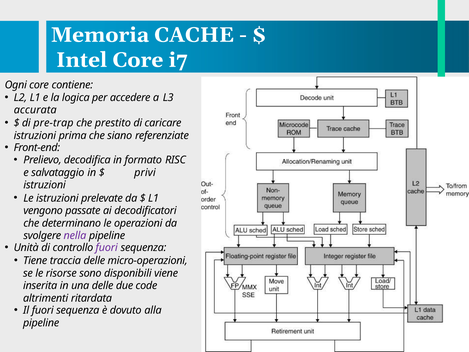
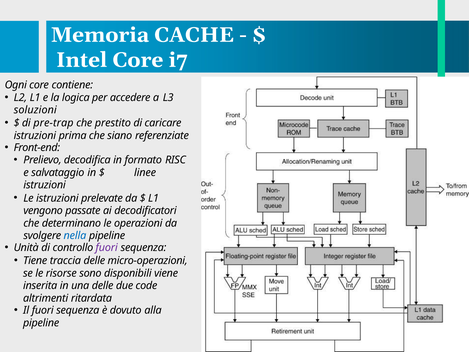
accurata: accurata -> soluzioni
privi: privi -> linee
nella colour: purple -> blue
